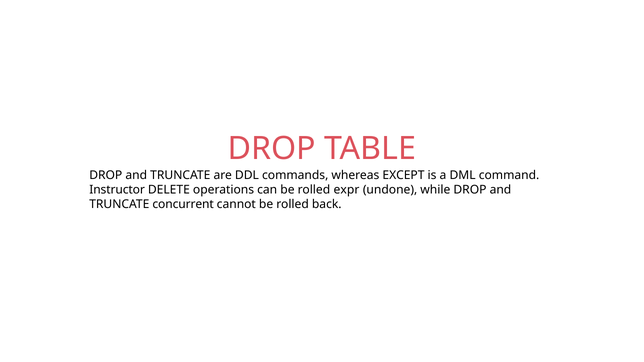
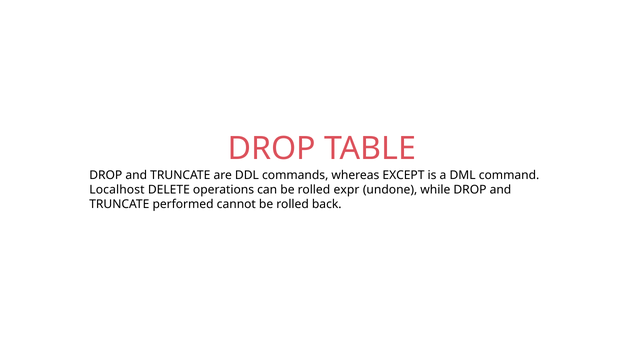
Instructor: Instructor -> Localhost
concurrent: concurrent -> performed
